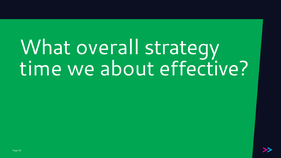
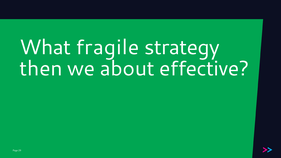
overall: overall -> fragile
time: time -> then
